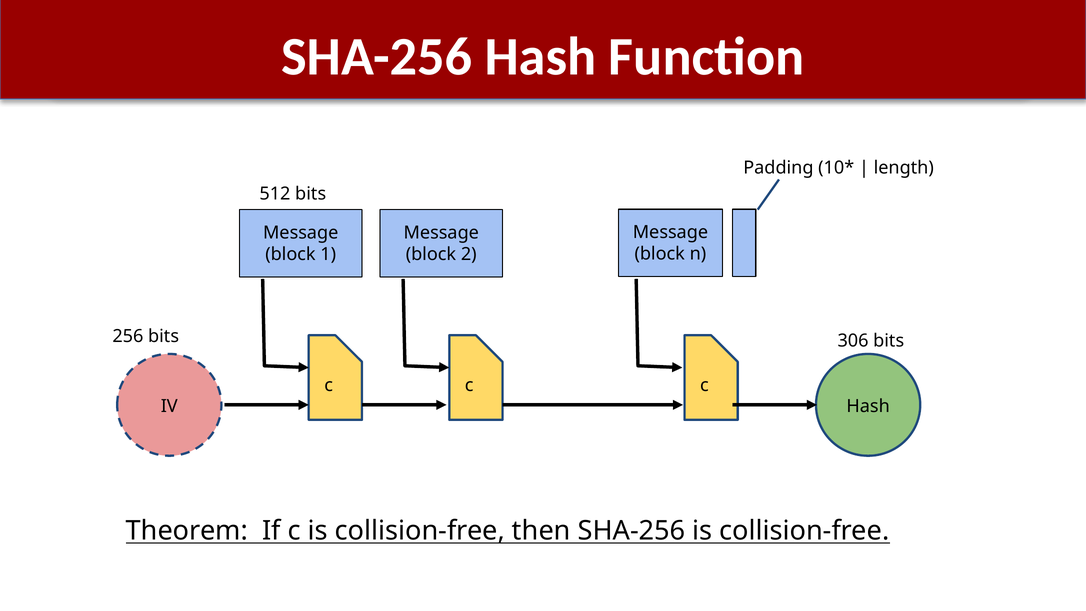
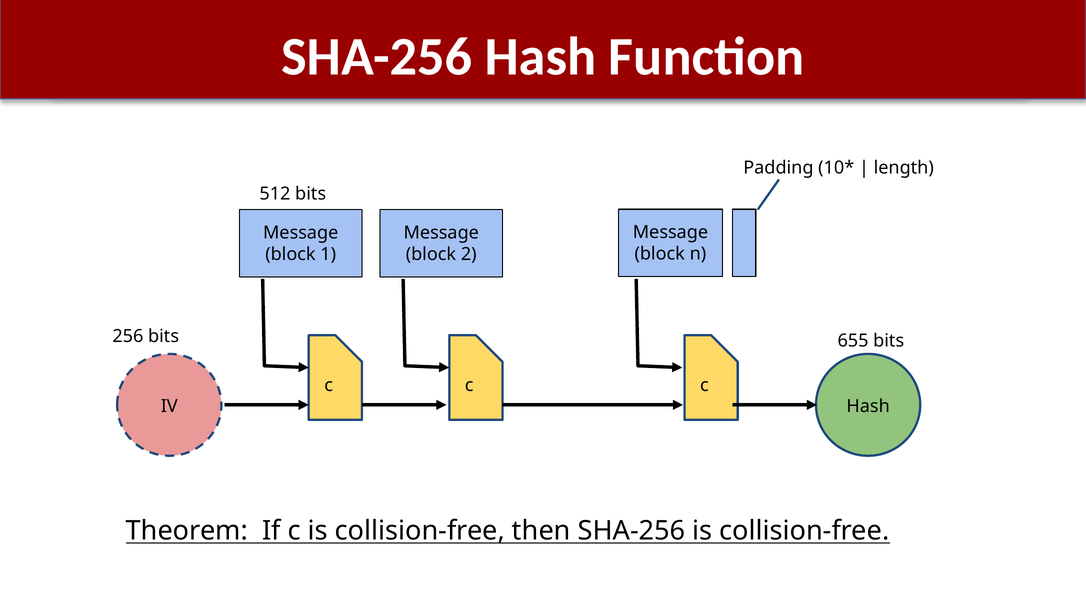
306: 306 -> 655
